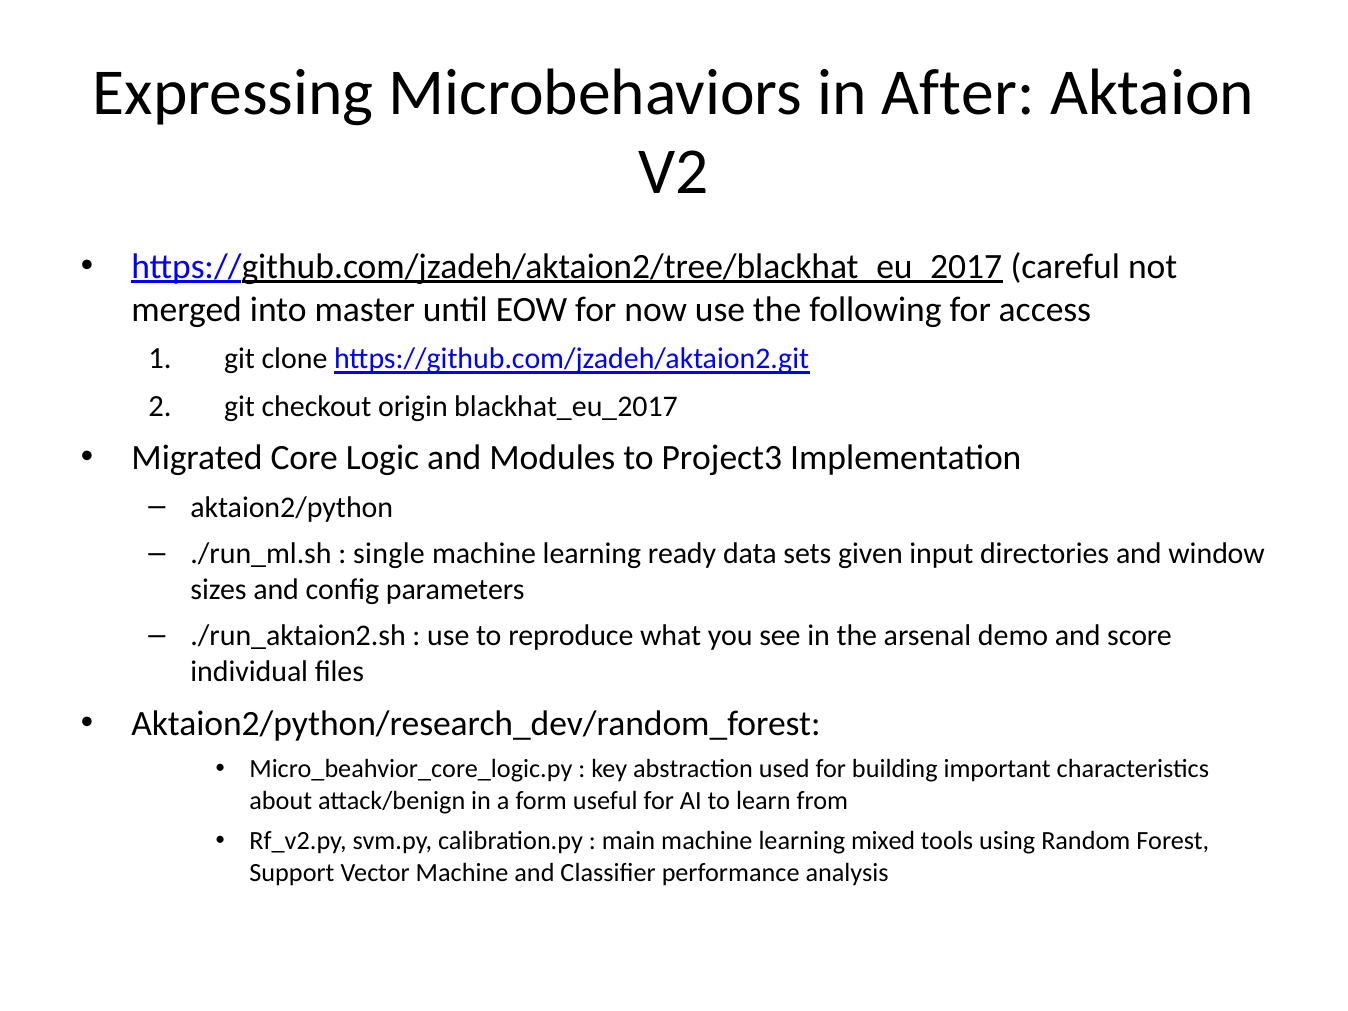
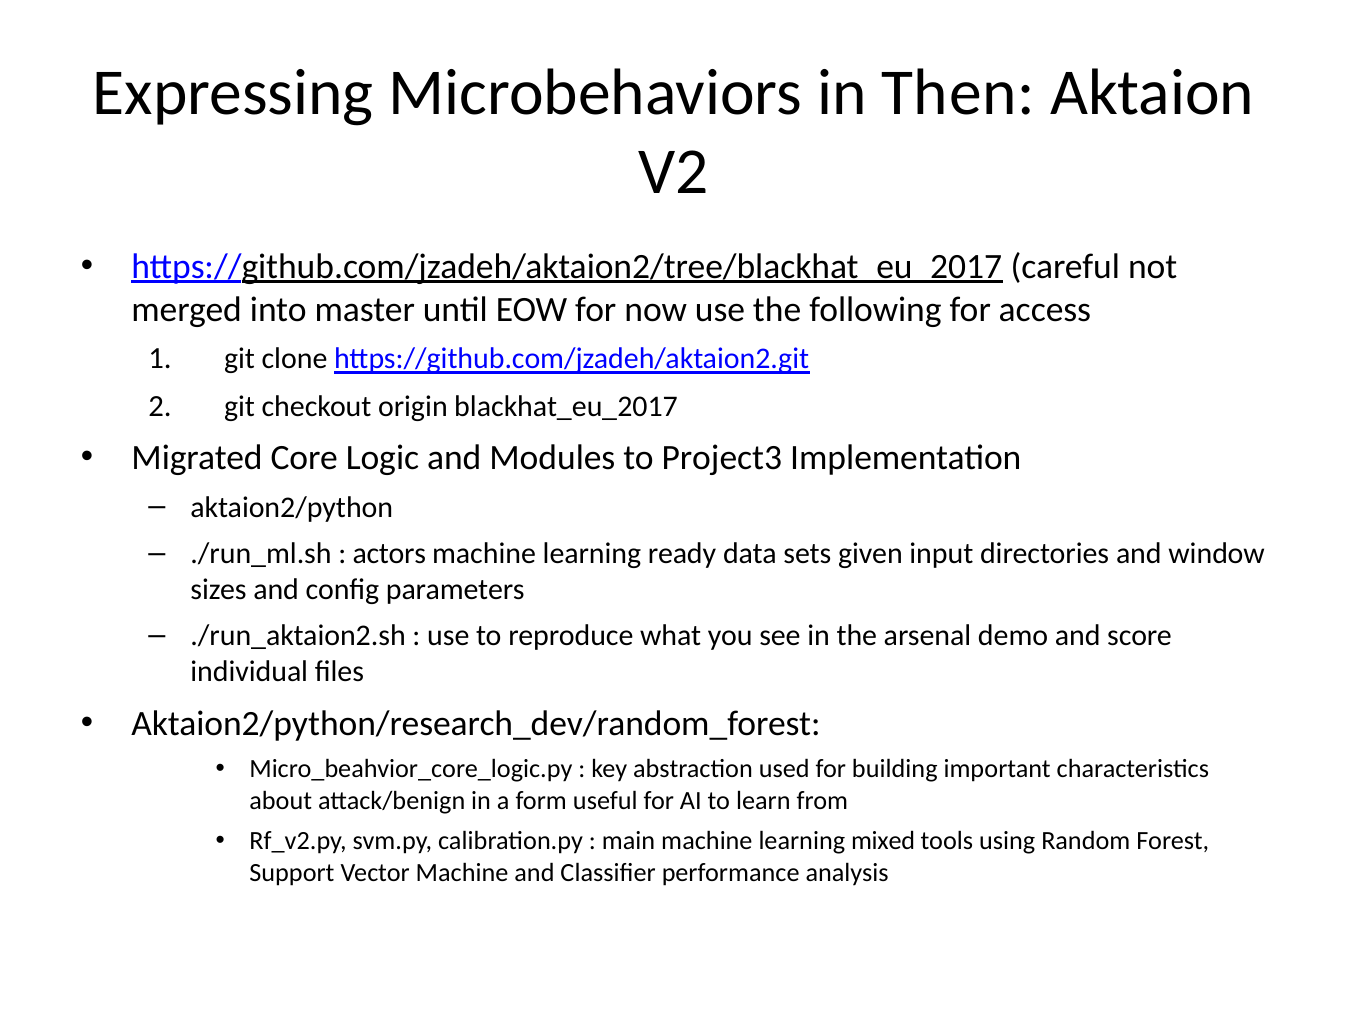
After: After -> Then
single: single -> actors
